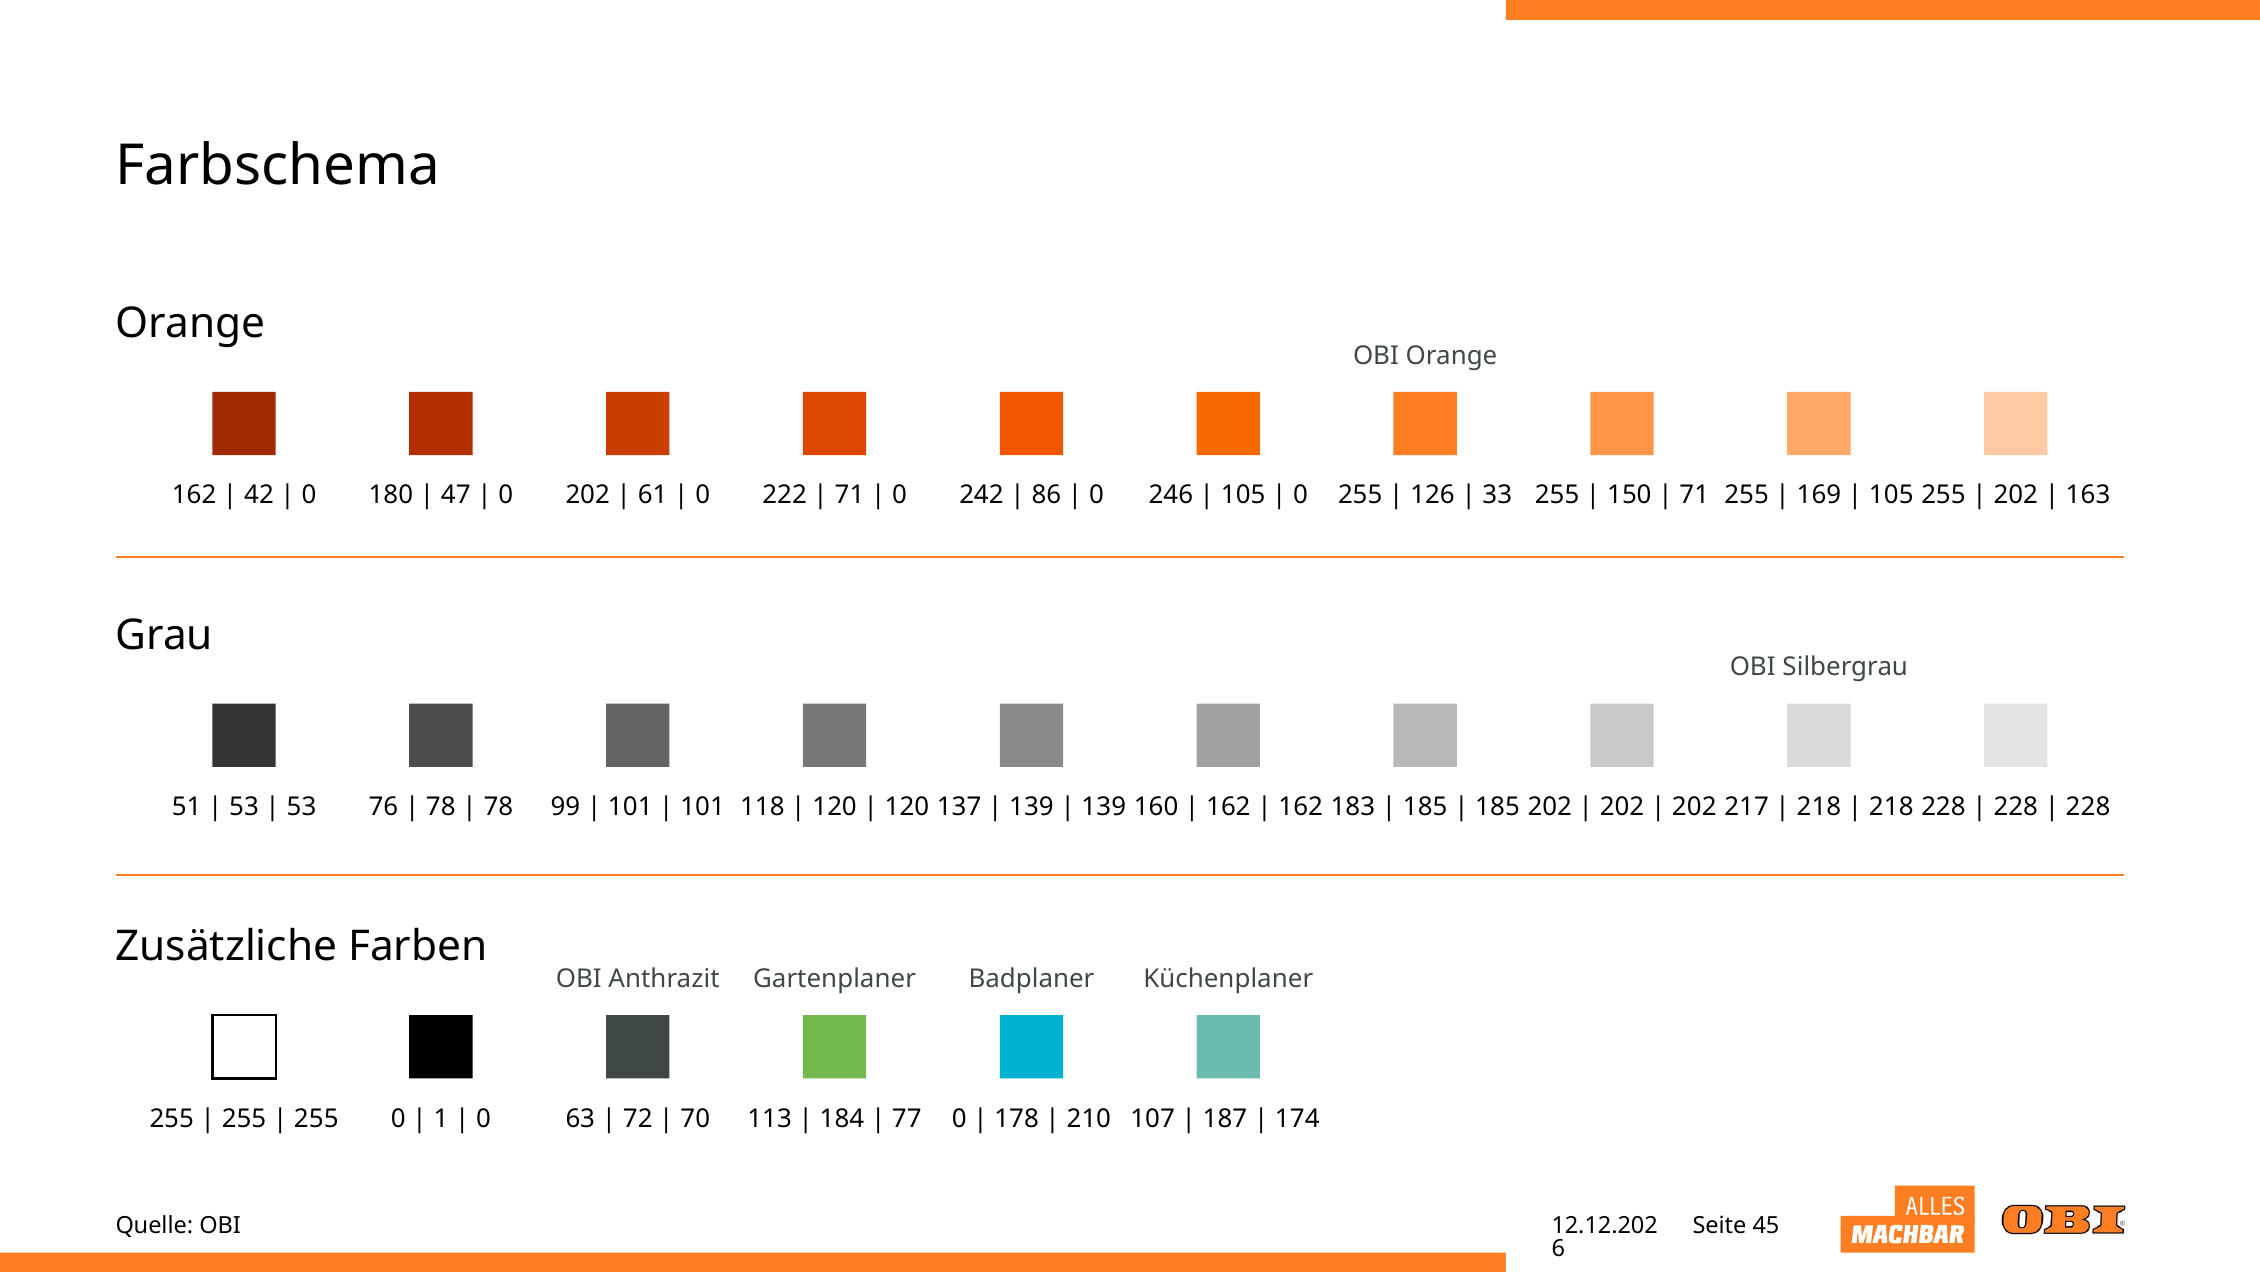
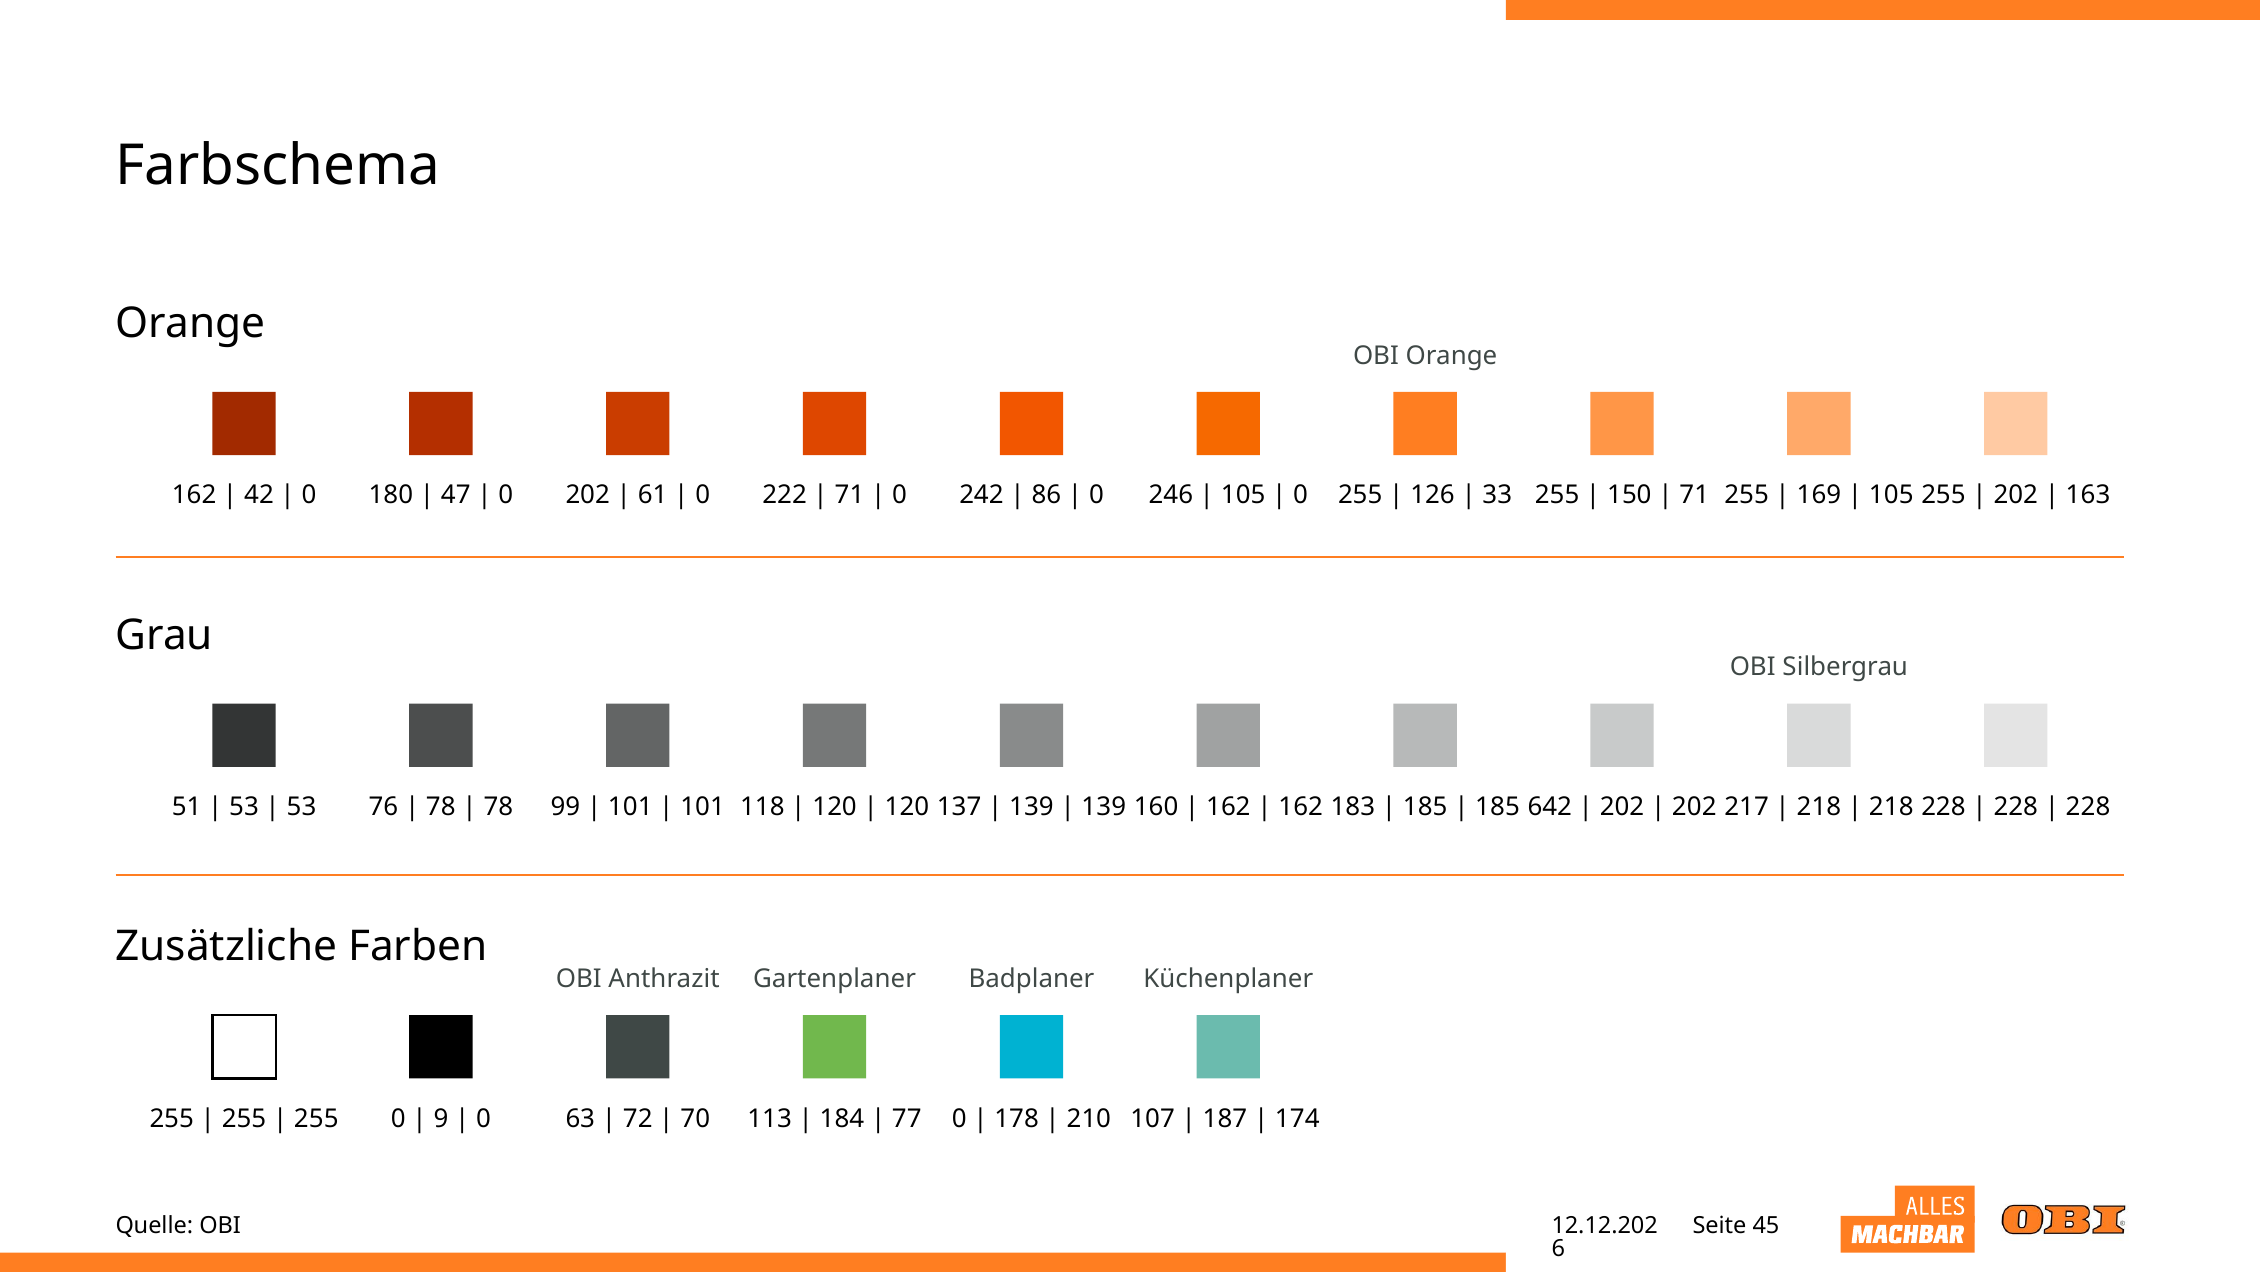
185 202: 202 -> 642
1: 1 -> 9
